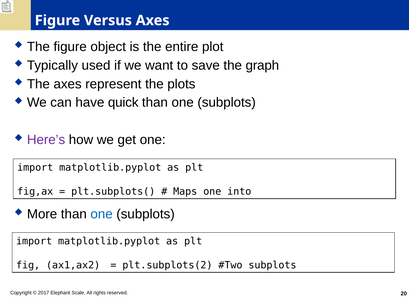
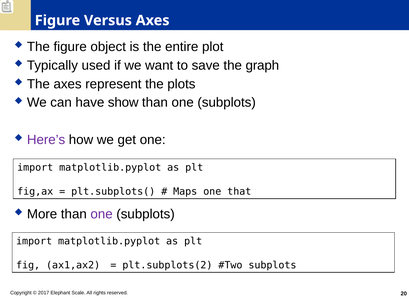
quick: quick -> show
into: into -> that
one at (102, 214) colour: blue -> purple
